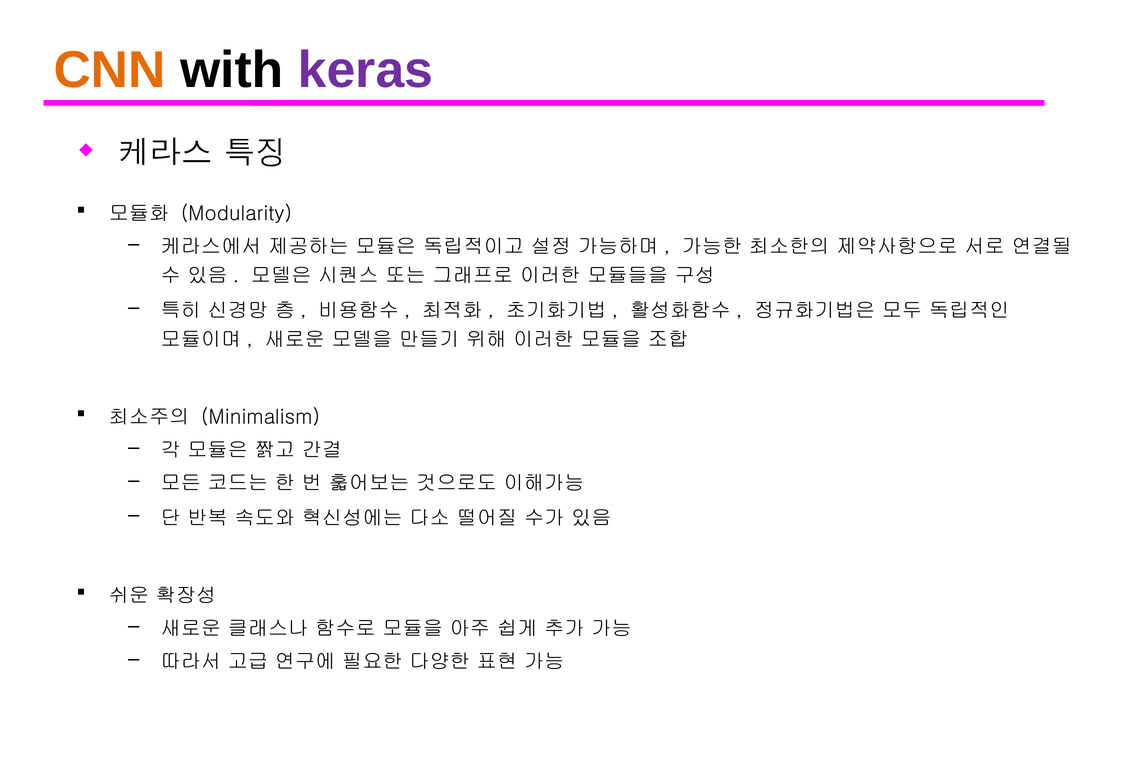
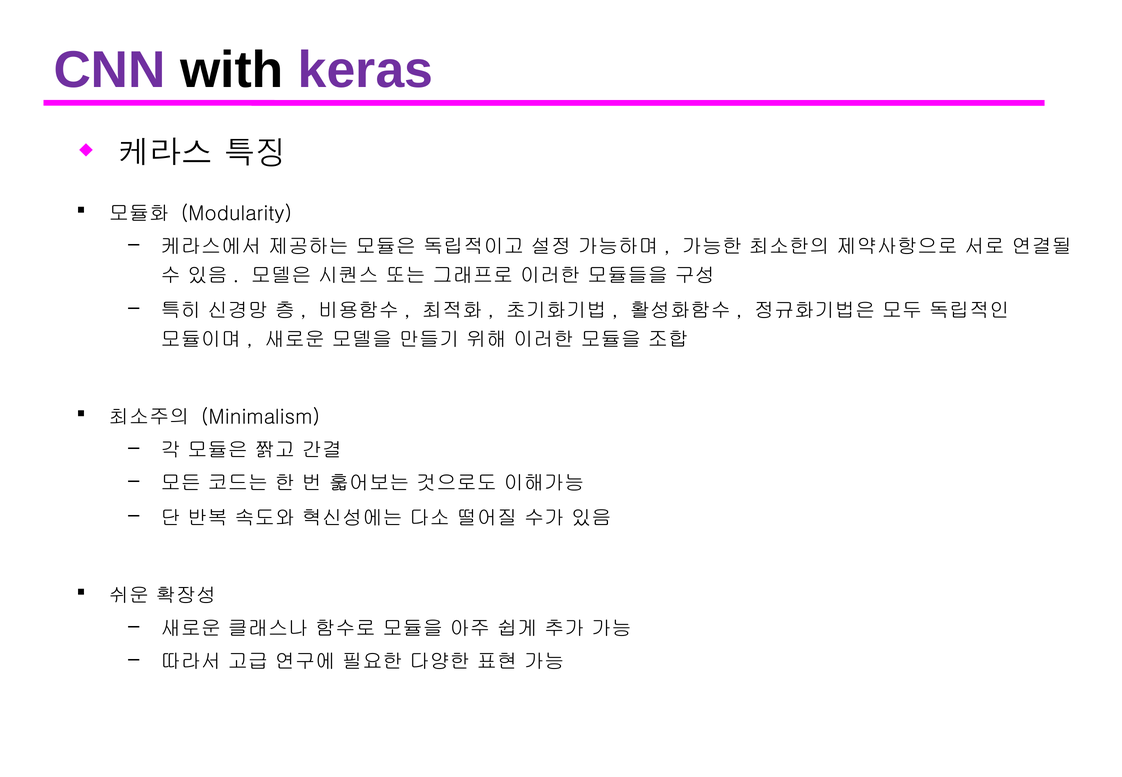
CNN colour: orange -> purple
